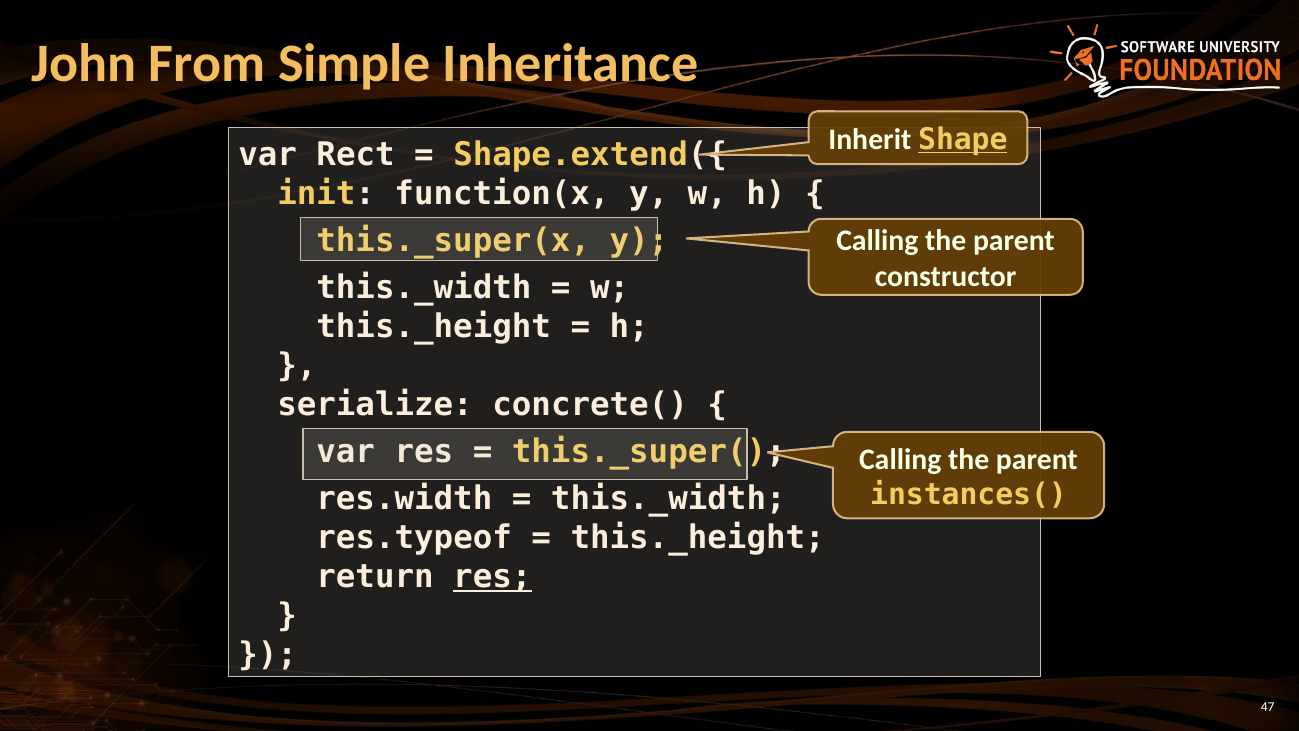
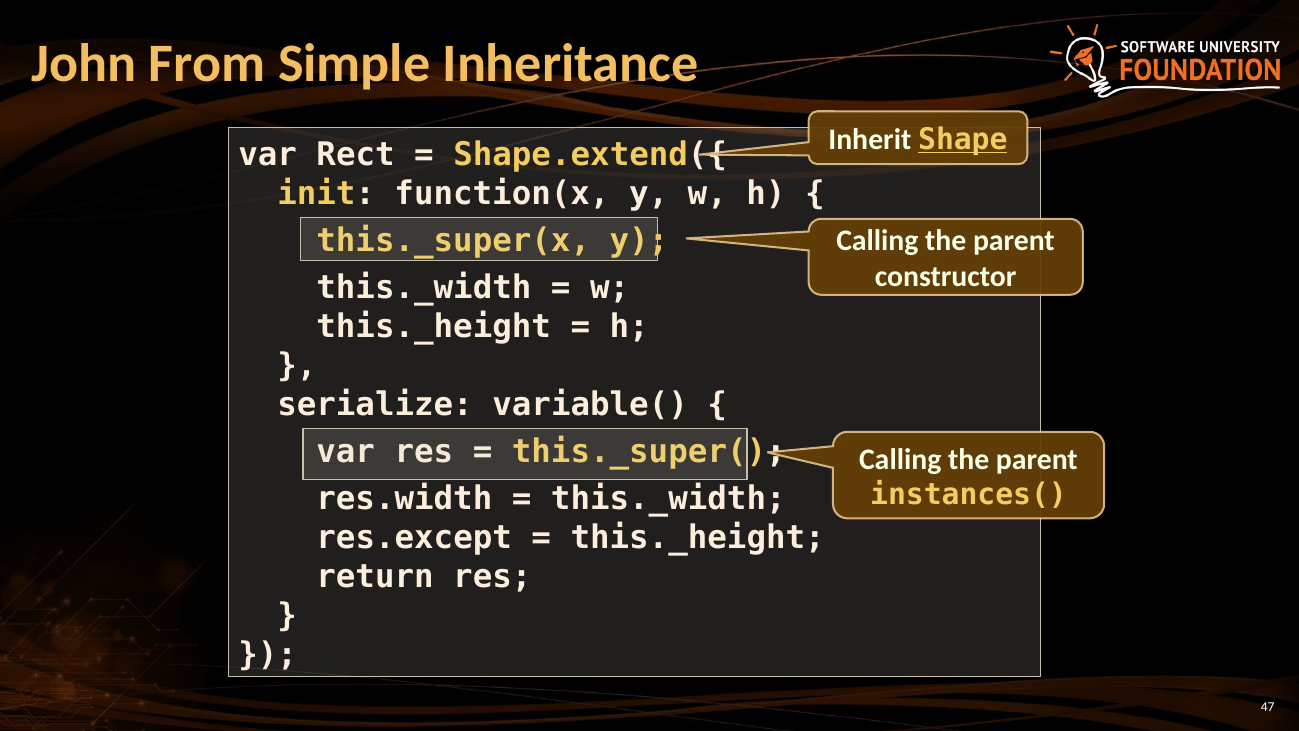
concrete(: concrete( -> variable(
res.typeof: res.typeof -> res.except
res at (492, 577) underline: present -> none
